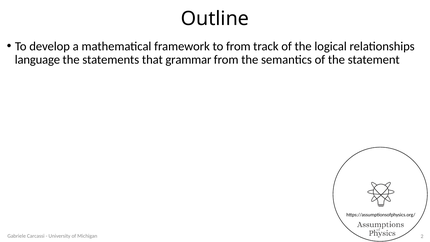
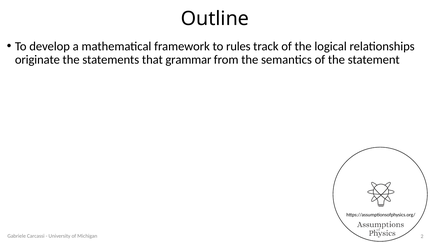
to from: from -> rules
language: language -> originate
